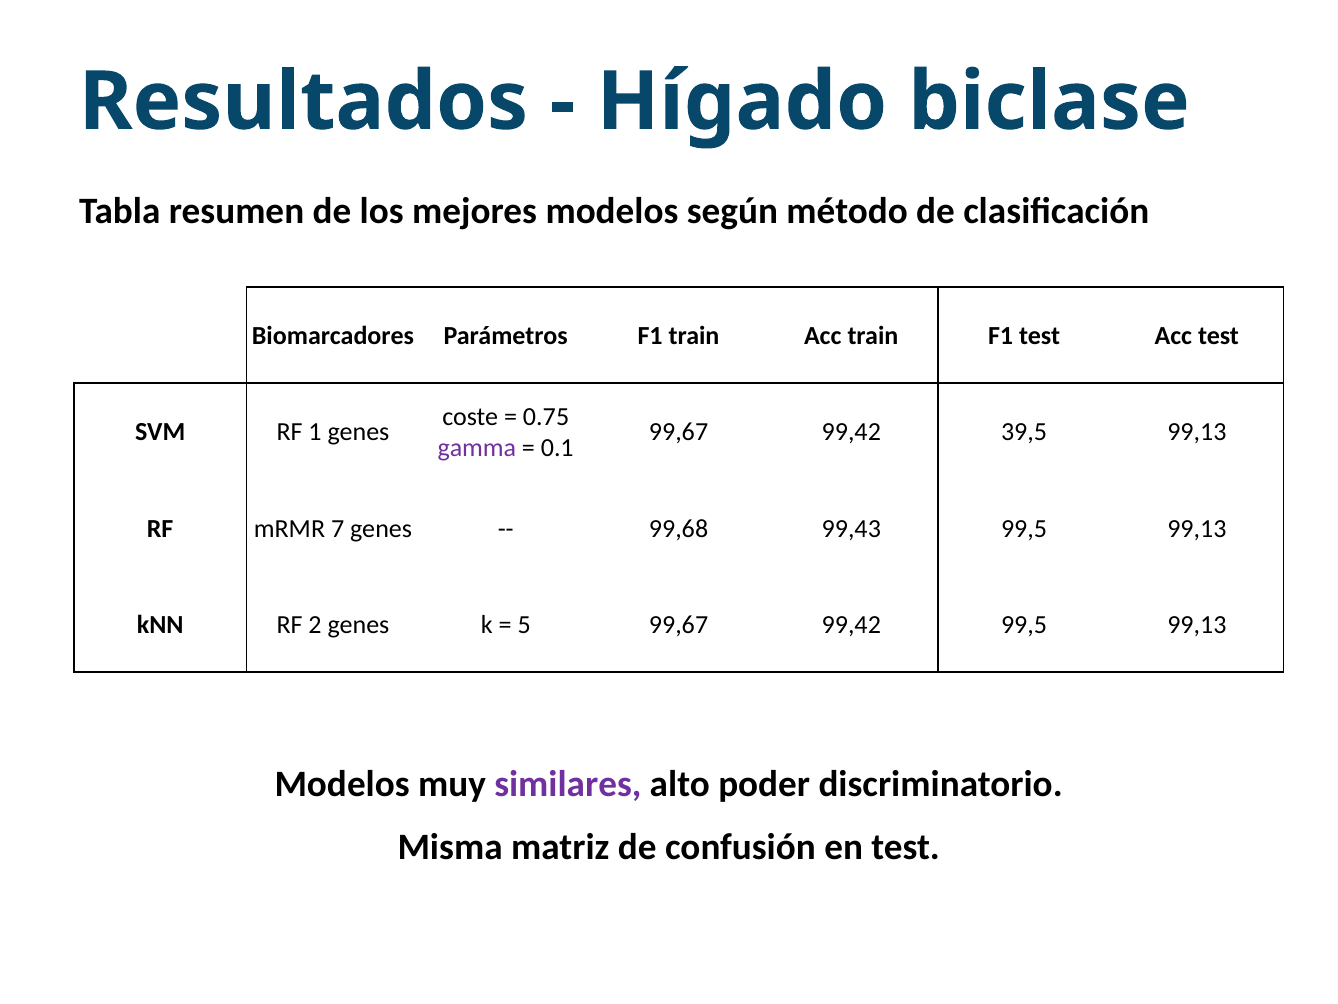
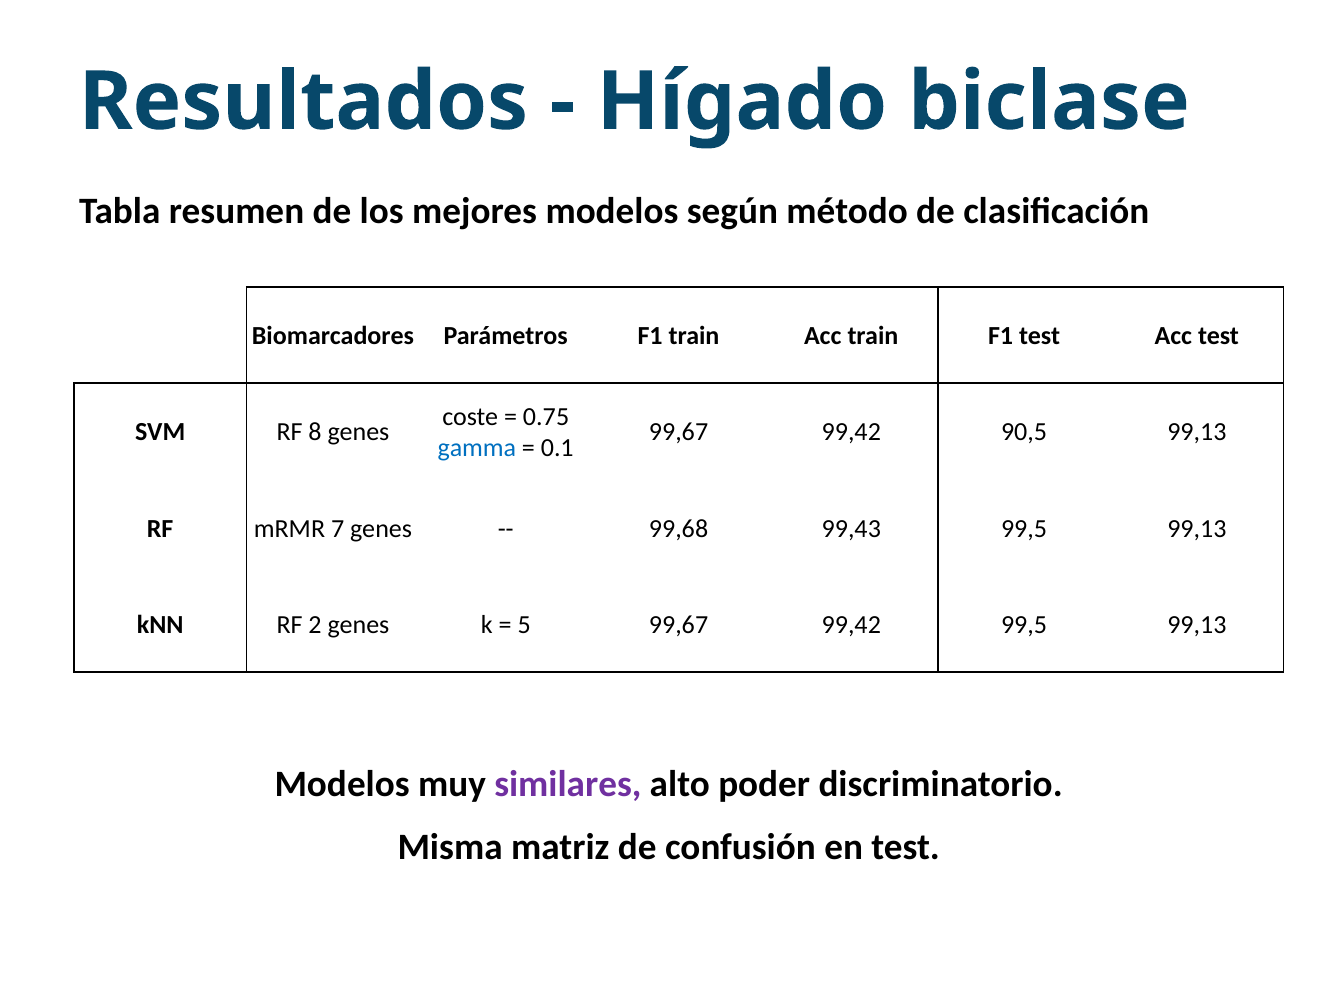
1: 1 -> 8
39,5: 39,5 -> 90,5
gamma colour: purple -> blue
